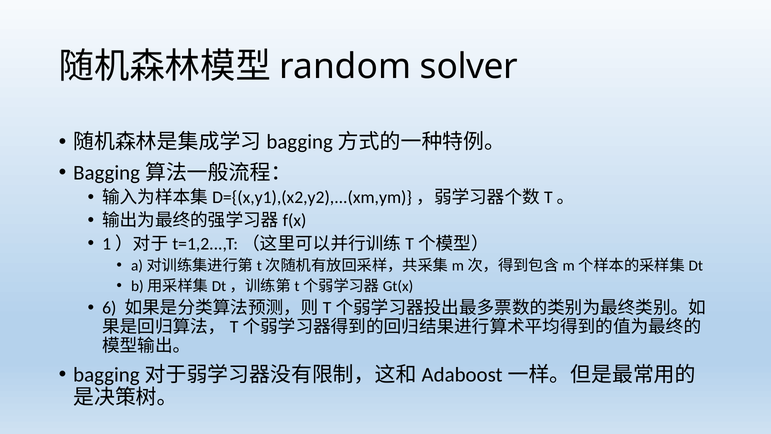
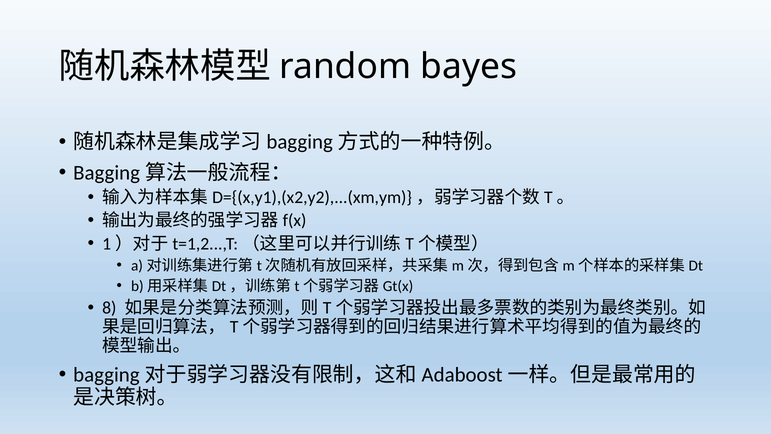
solver: solver -> bayes
6: 6 -> 8
